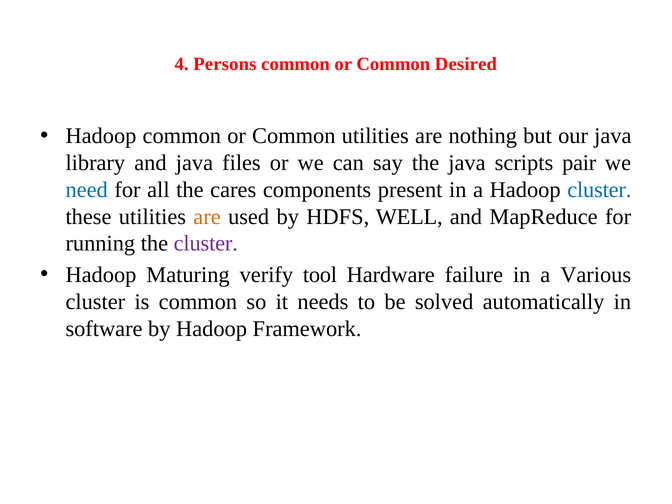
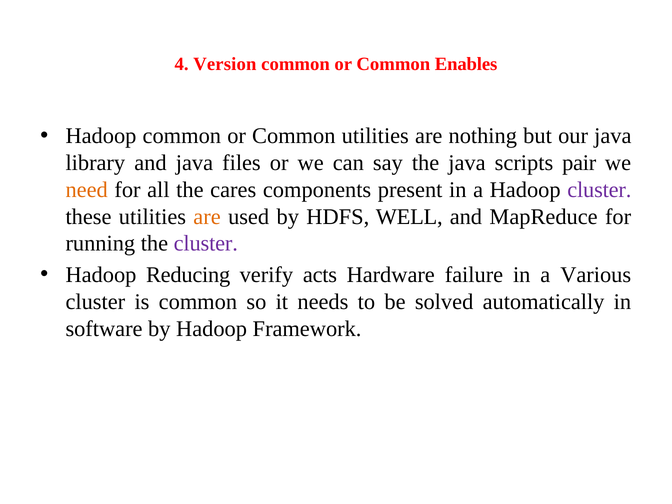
Persons: Persons -> Version
Desired: Desired -> Enables
need colour: blue -> orange
cluster at (599, 190) colour: blue -> purple
Maturing: Maturing -> Reducing
tool: tool -> acts
